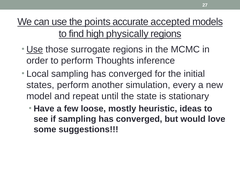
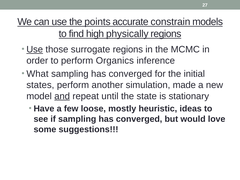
accepted: accepted -> constrain
Thoughts: Thoughts -> Organics
Local: Local -> What
every: every -> made
and underline: none -> present
